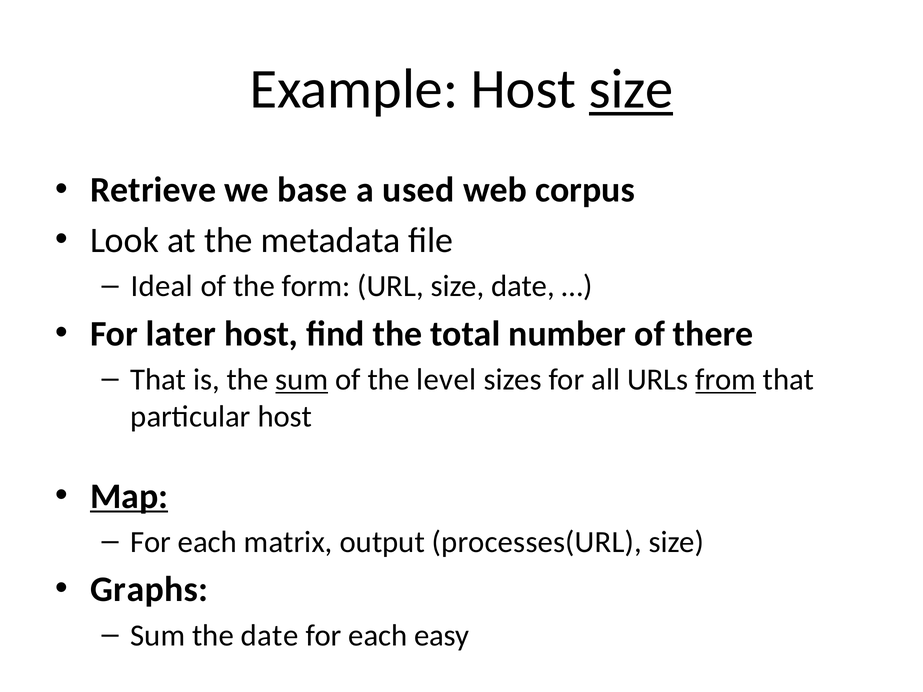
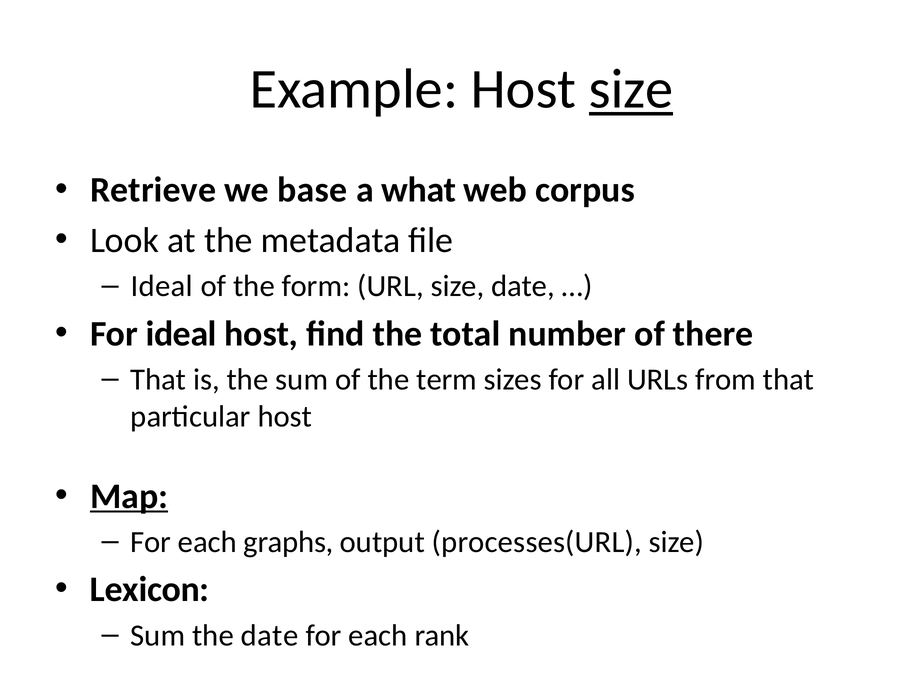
used: used -> what
For later: later -> ideal
sum at (302, 380) underline: present -> none
level: level -> term
from underline: present -> none
matrix: matrix -> graphs
Graphs: Graphs -> Lexicon
easy: easy -> rank
